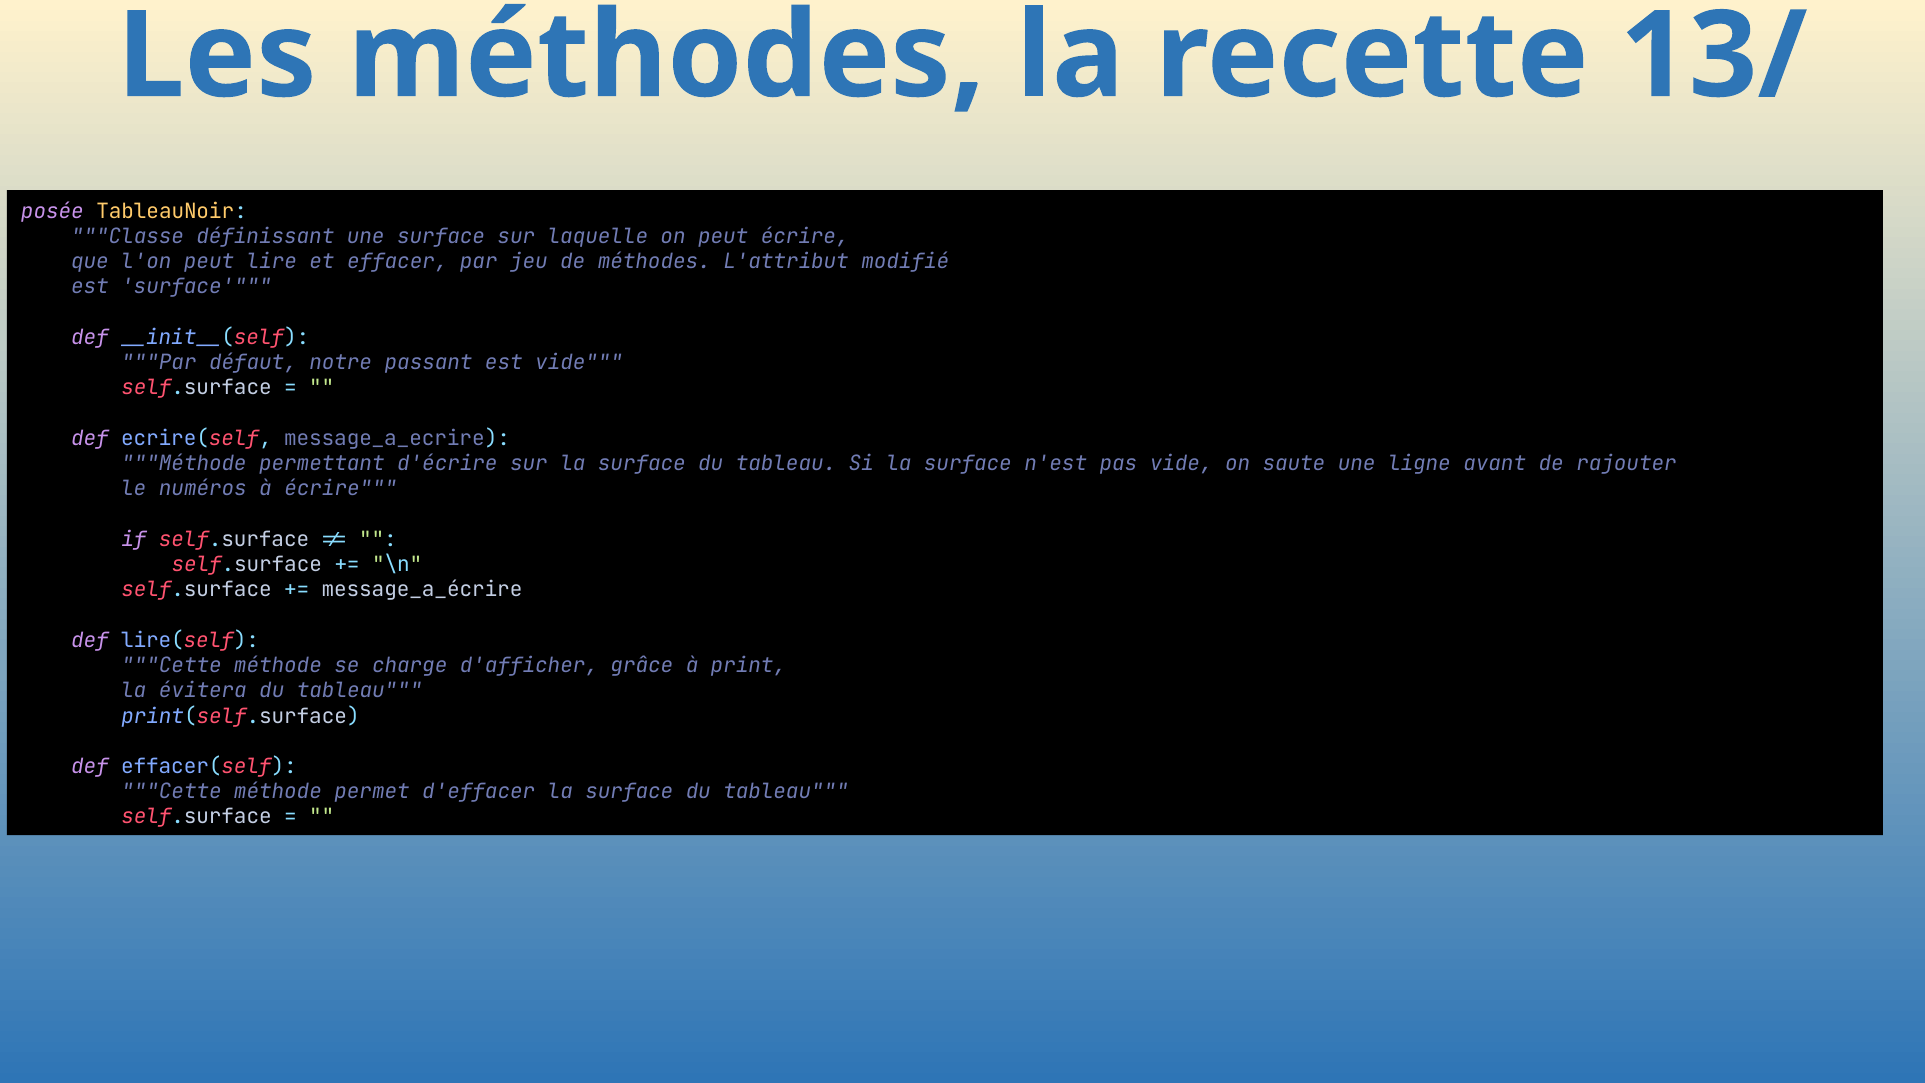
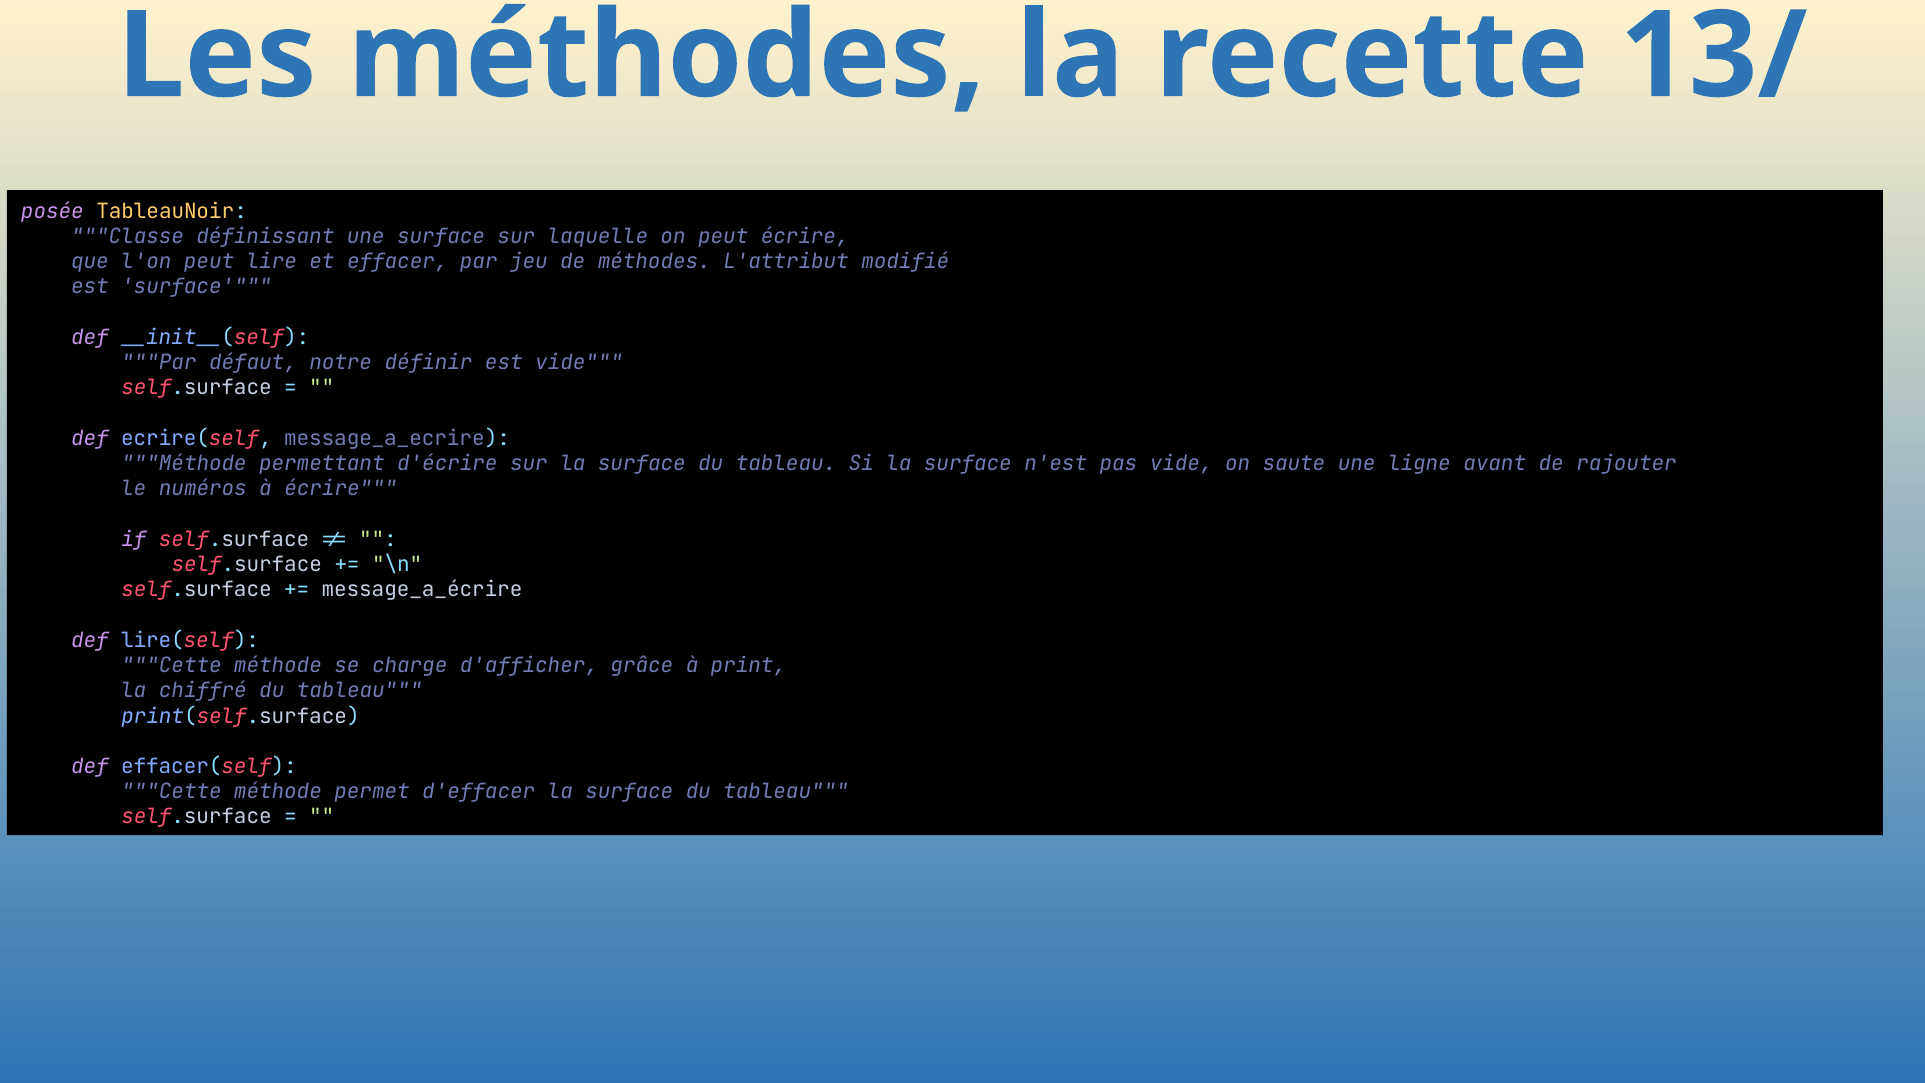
passant: passant -> définir
évitera: évitera -> chiffré
